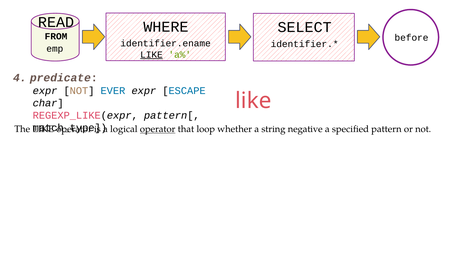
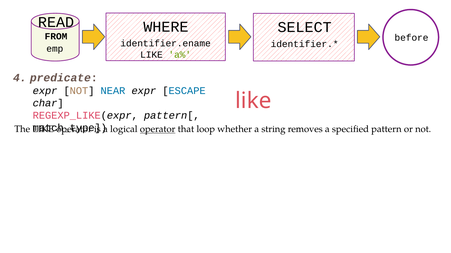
LIKE at (151, 55) underline: present -> none
EVER: EVER -> NEAR
negative: negative -> removes
